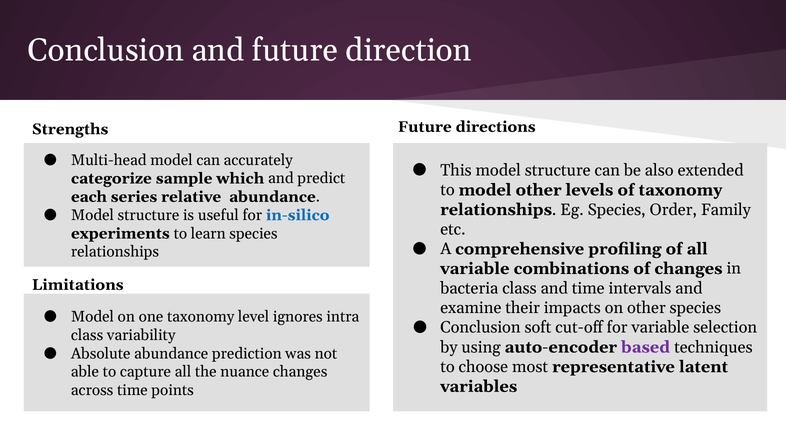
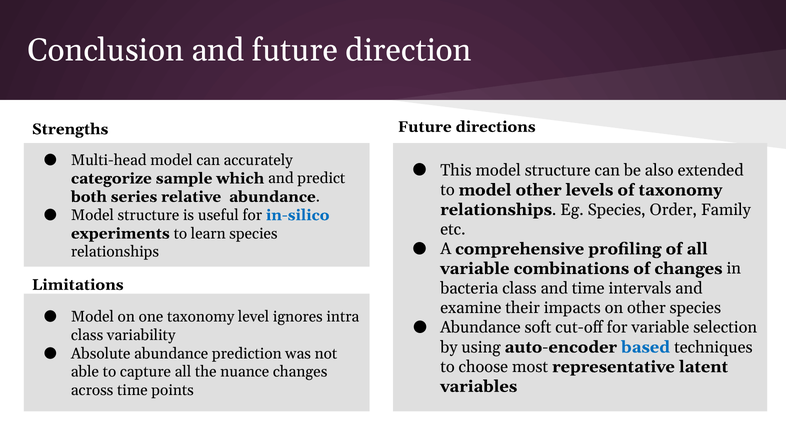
each: each -> both
Conclusion at (480, 328): Conclusion -> Abundance
based colour: purple -> blue
